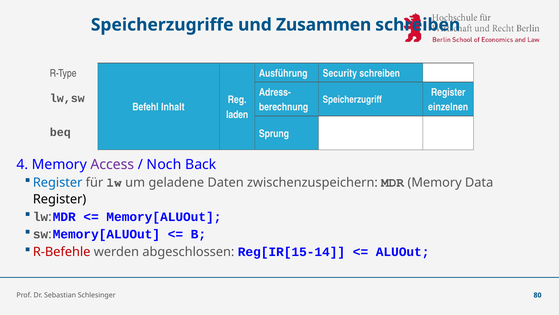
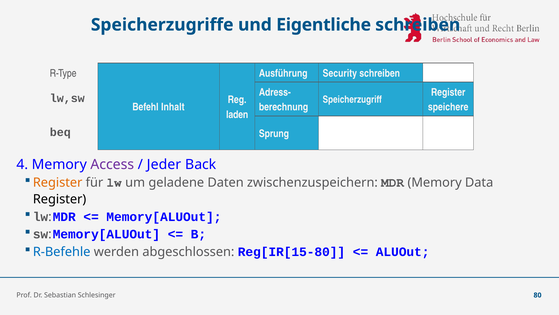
Zusammen: Zusammen -> Eigentliche
einzelnen: einzelnen -> speichere
Noch: Noch -> Jeder
Register at (58, 182) colour: blue -> orange
R-Befehle colour: red -> blue
Reg[IR[15-14: Reg[IR[15-14 -> Reg[IR[15-80
